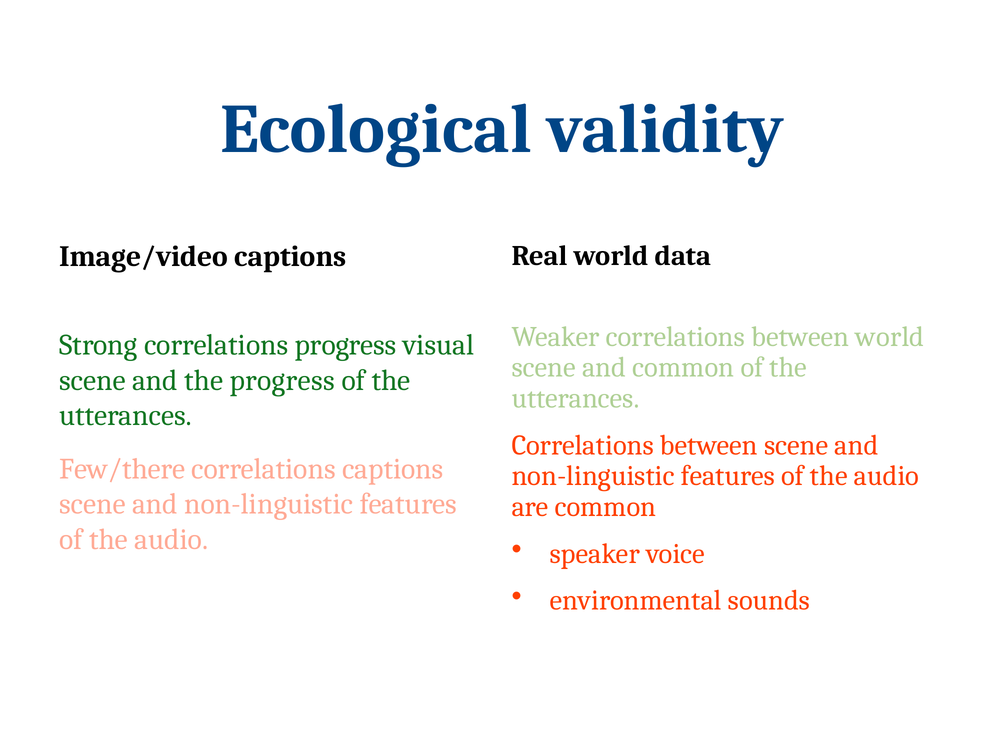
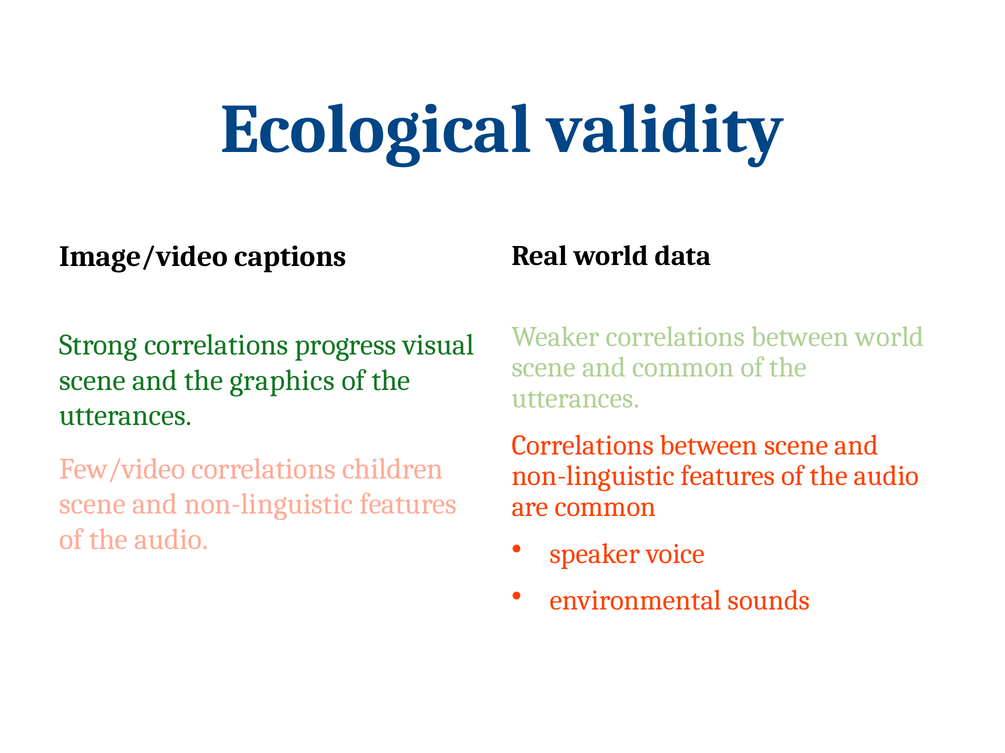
the progress: progress -> graphics
Few/there: Few/there -> Few/video
correlations captions: captions -> children
